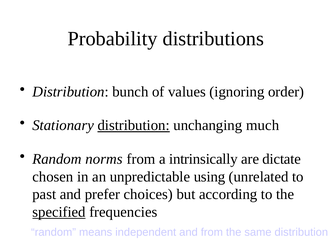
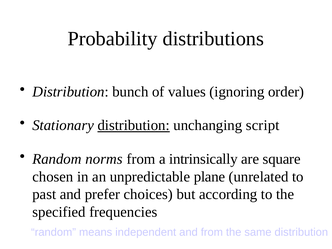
much: much -> script
dictate: dictate -> square
using: using -> plane
specified underline: present -> none
